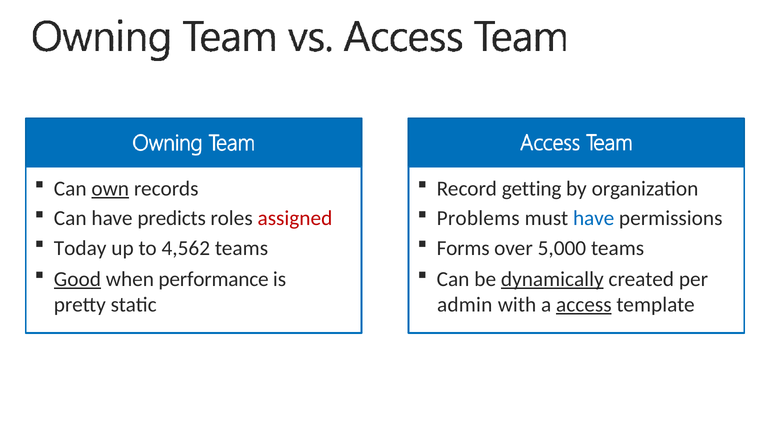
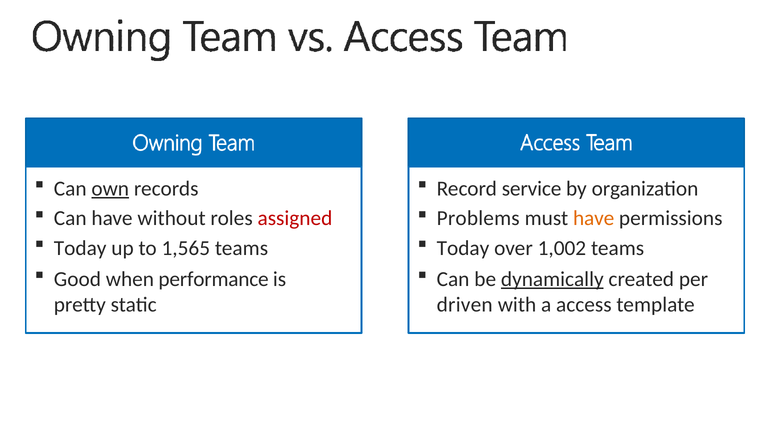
getting: getting -> service
predicts: predicts -> without
have at (594, 219) colour: blue -> orange
4,562: 4,562 -> 1,565
Forms at (463, 248): Forms -> Today
5,000: 5,000 -> 1,002
Good underline: present -> none
admin: admin -> driven
access underline: present -> none
